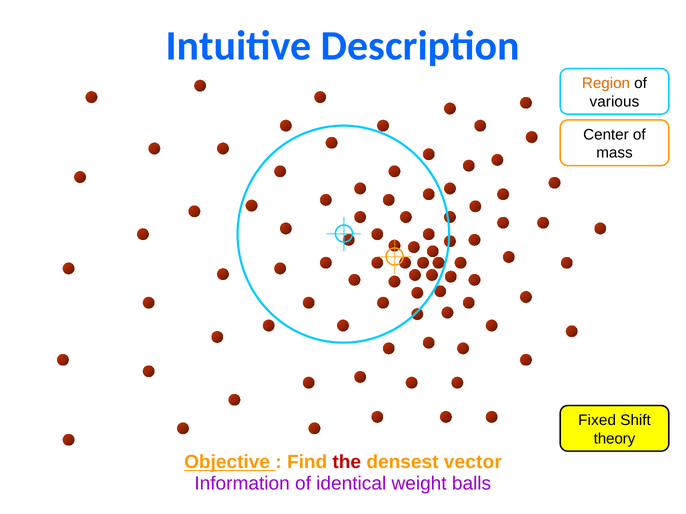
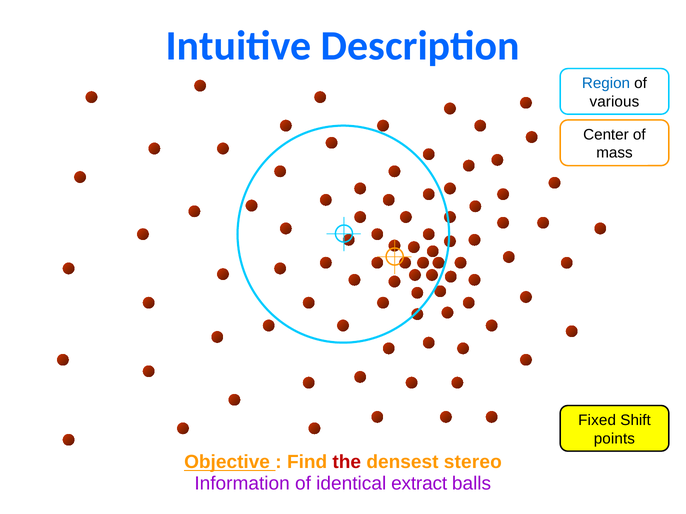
Region colour: orange -> blue
theory: theory -> points
vector: vector -> stereo
weight: weight -> extract
